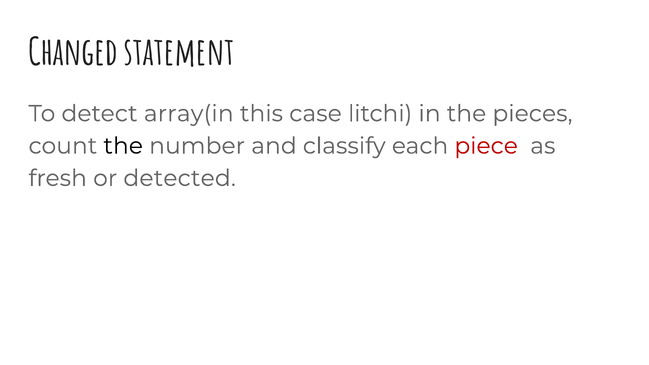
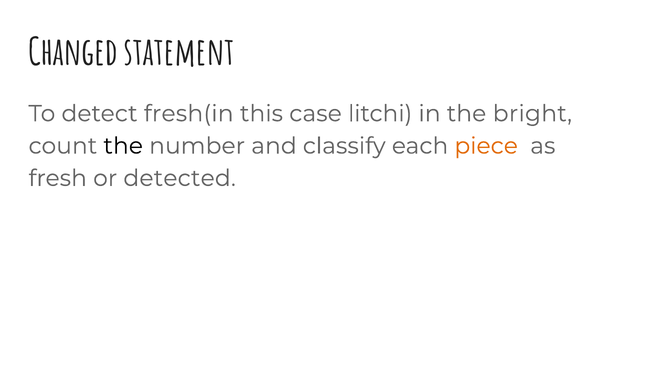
array(in: array(in -> fresh(in
pieces: pieces -> bright
piece colour: red -> orange
